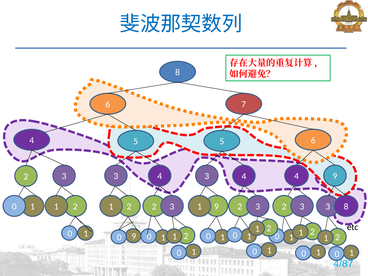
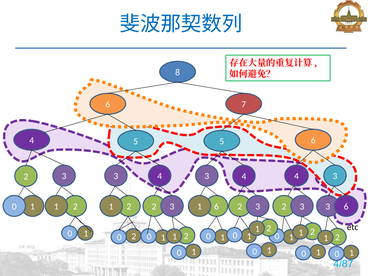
9 at (335, 176): 9 -> 3
2 9: 9 -> 6
3 8: 8 -> 6
9 at (134, 236): 9 -> 2
